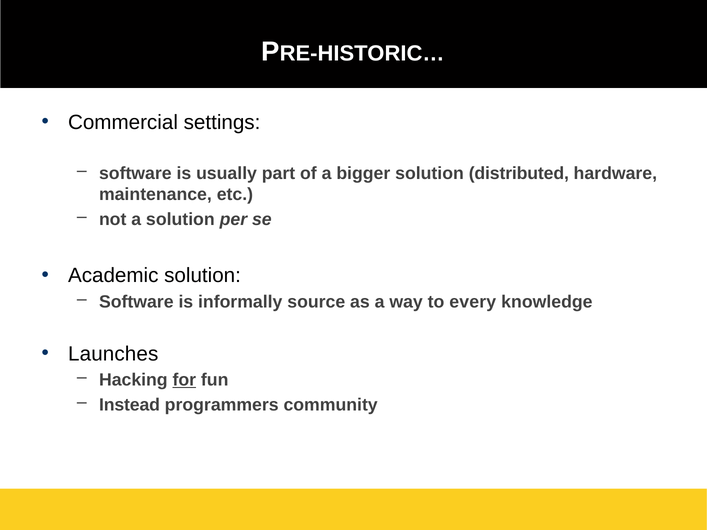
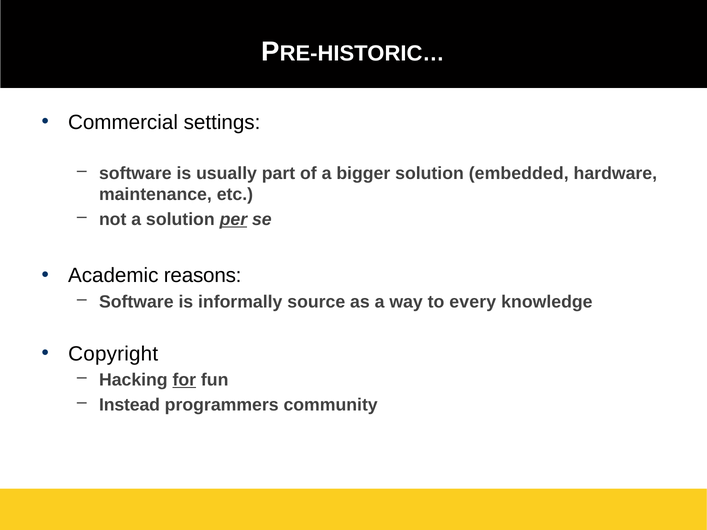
distributed: distributed -> embedded
per underline: none -> present
Academic solution: solution -> reasons
Launches: Launches -> Copyright
